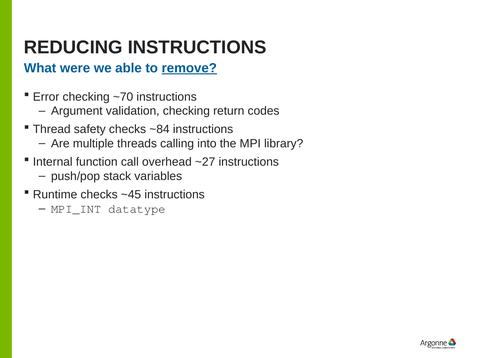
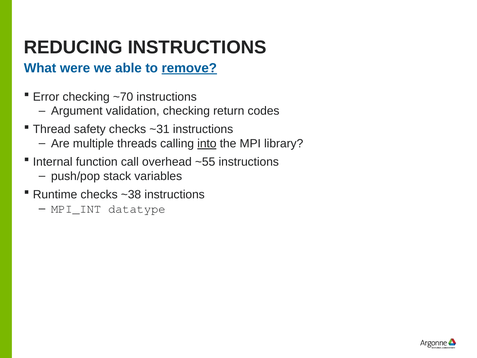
~84: ~84 -> ~31
into underline: none -> present
~27: ~27 -> ~55
~45: ~45 -> ~38
